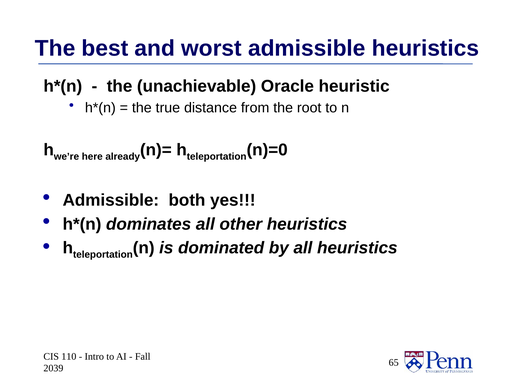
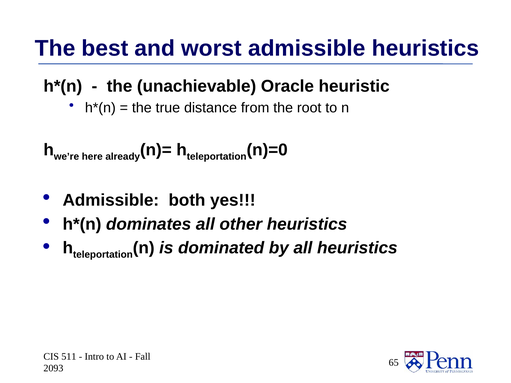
110: 110 -> 511
2039: 2039 -> 2093
